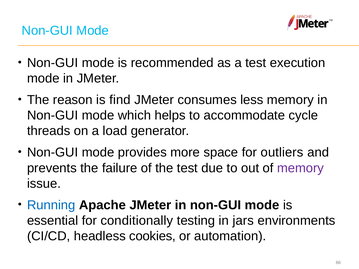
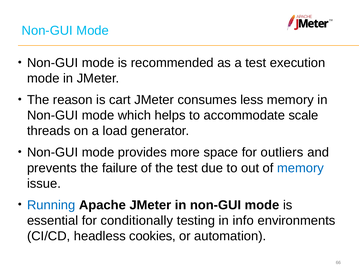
find: find -> cart
cycle: cycle -> scale
memory at (301, 168) colour: purple -> blue
jars: jars -> info
